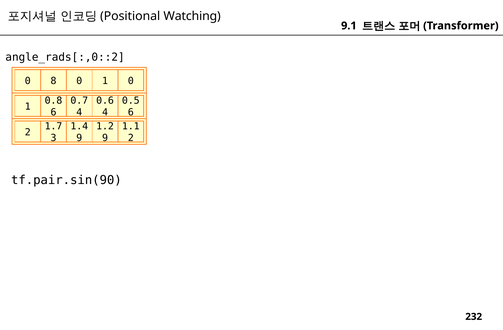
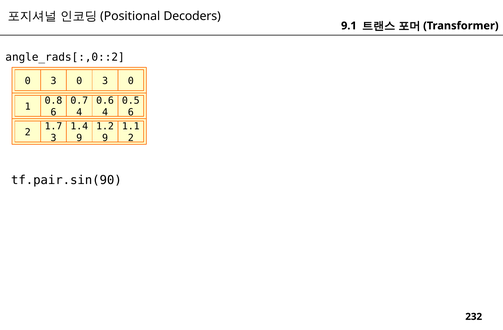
Watching: Watching -> Decoders
8 at (53, 81): 8 -> 3
1 at (105, 81): 1 -> 3
